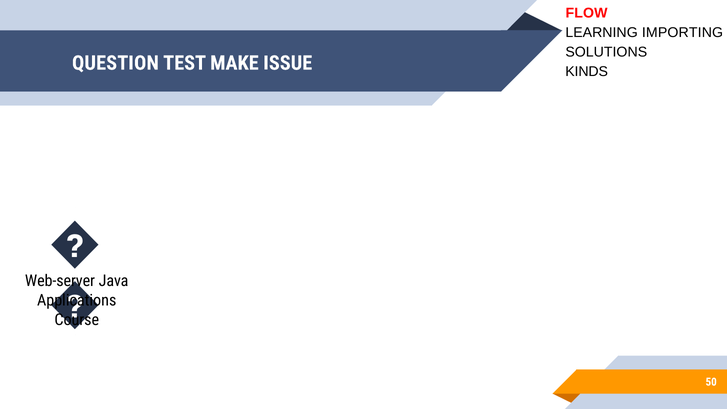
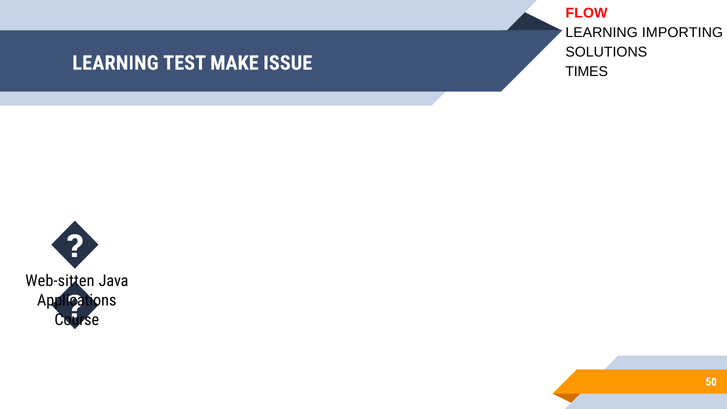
QUESTION at (115, 63): QUESTION -> LEARNING
KINDS: KINDS -> TIMES
Web-server: Web-server -> Web-sitten
